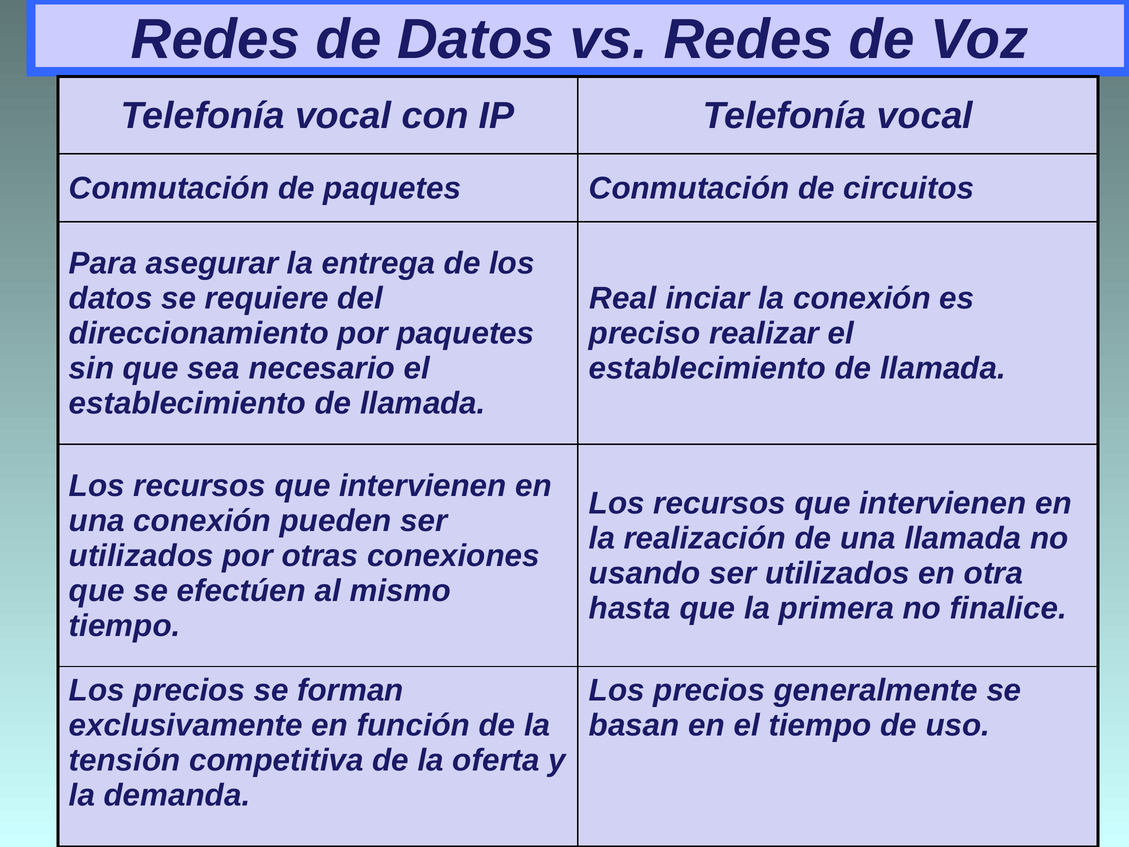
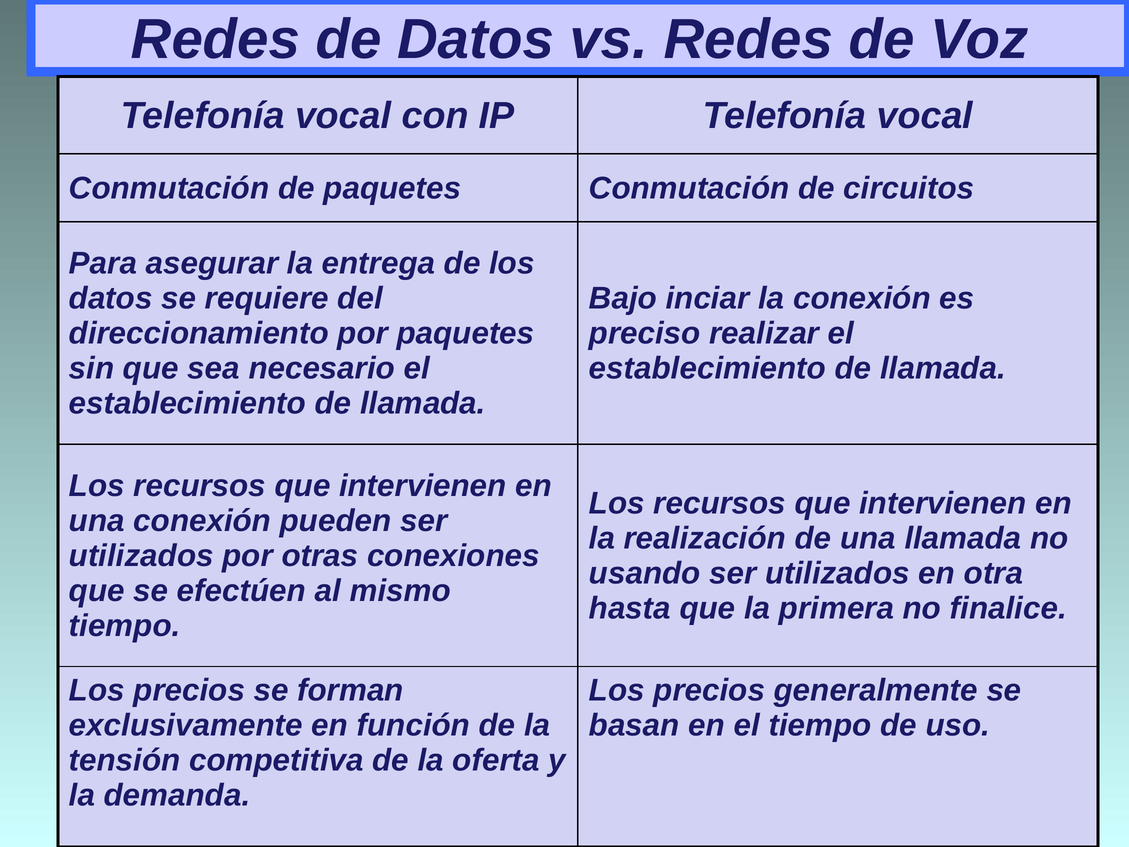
Real: Real -> Bajo
